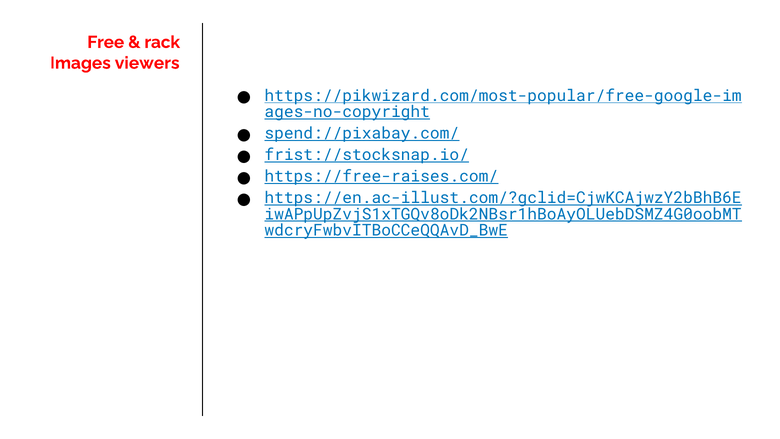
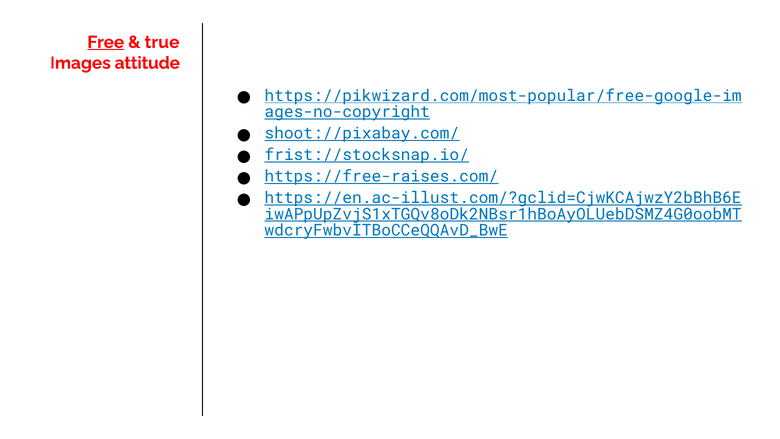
Free underline: none -> present
rack: rack -> true
viewers: viewers -> attitude
spend://pixabay.com/: spend://pixabay.com/ -> shoot://pixabay.com/
